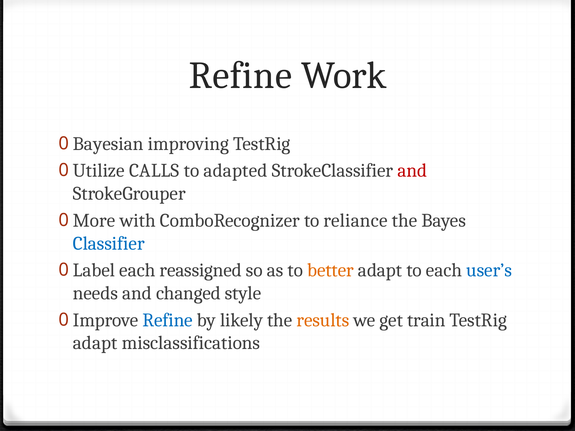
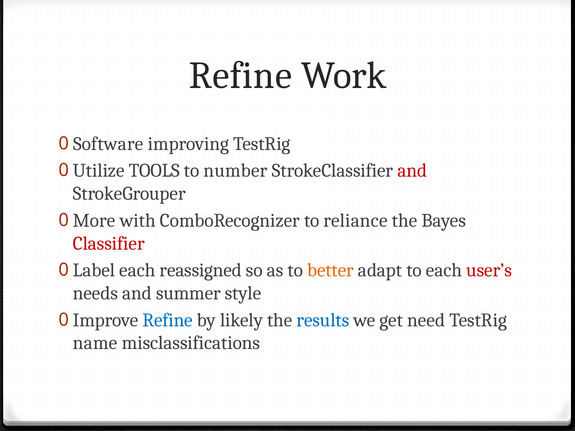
Bayesian: Bayesian -> Software
CALLS: CALLS -> TOOLS
adapted: adapted -> number
Classifier colour: blue -> red
user’s colour: blue -> red
changed: changed -> summer
results colour: orange -> blue
train: train -> need
adapt at (95, 343): adapt -> name
